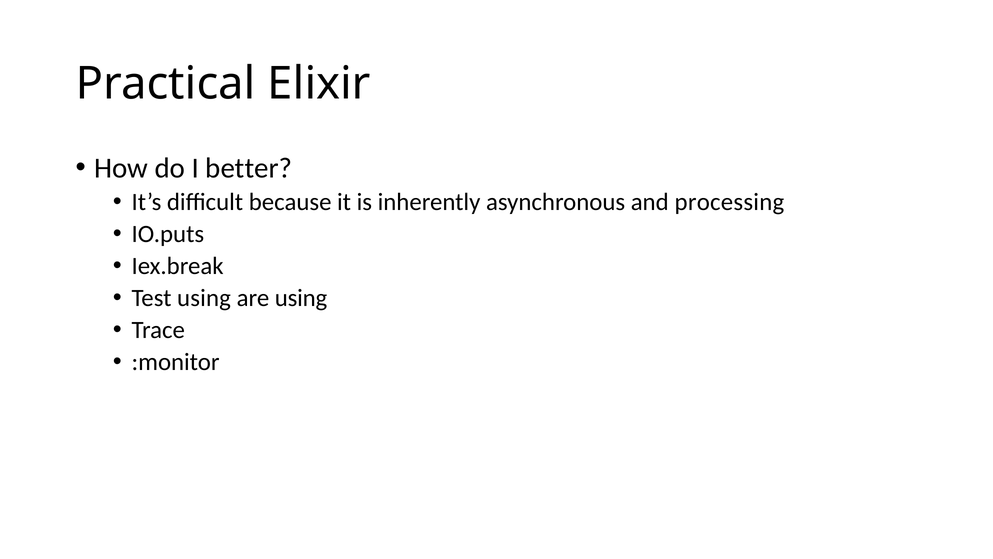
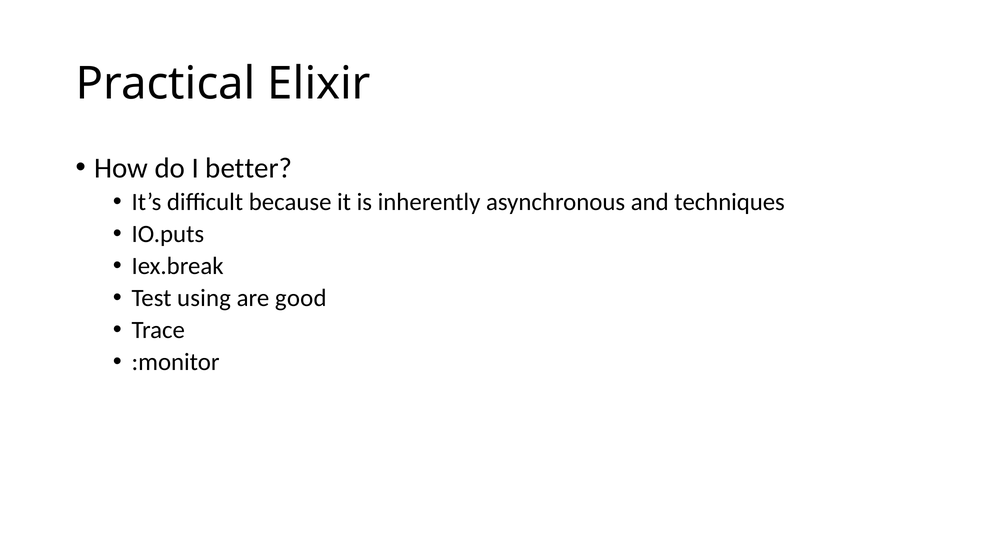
processing: processing -> techniques
are using: using -> good
